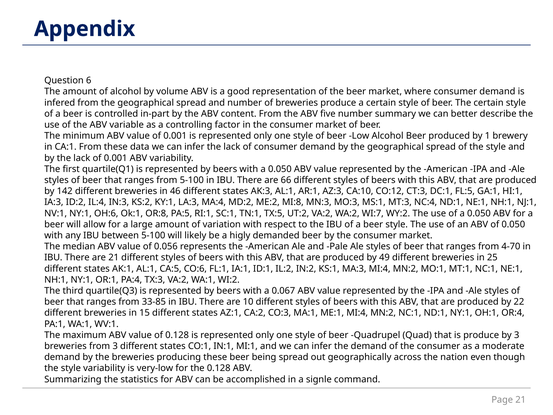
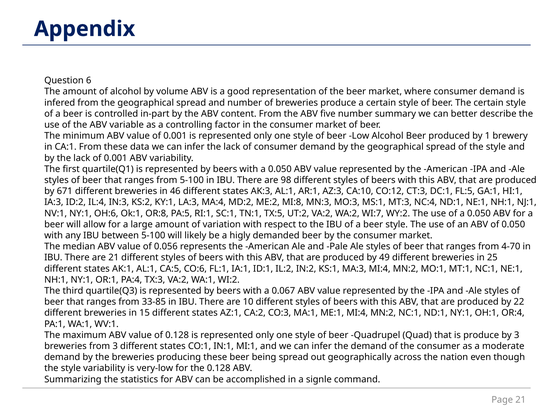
66: 66 -> 98
142: 142 -> 671
